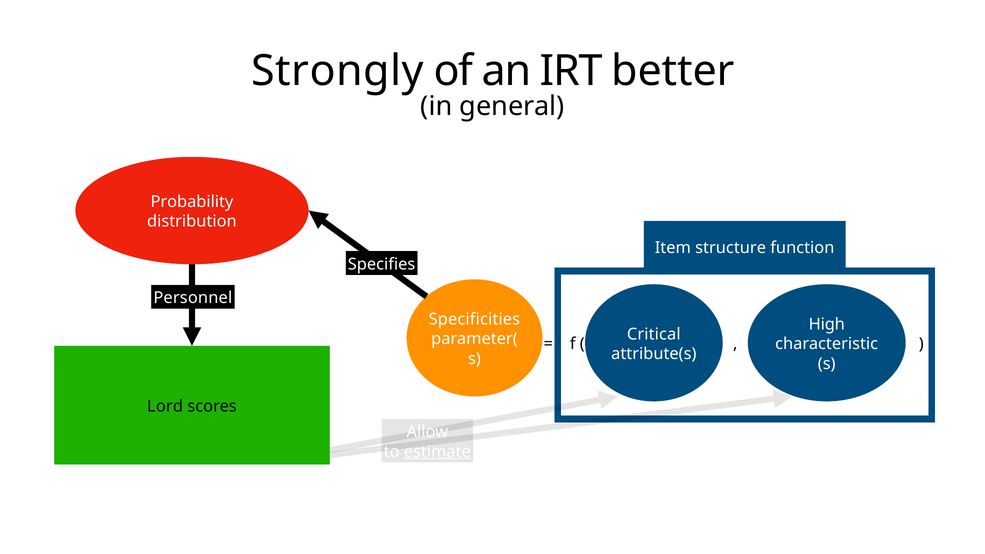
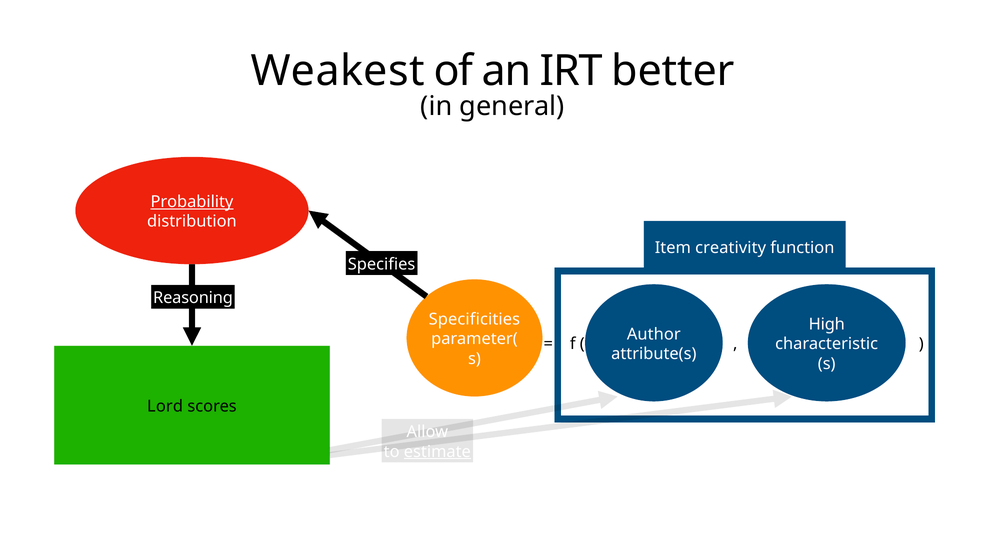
Strongly: Strongly -> Weakest
Probability underline: none -> present
structure: structure -> creativity
Personnel: Personnel -> Reasoning
Critical: Critical -> Author
